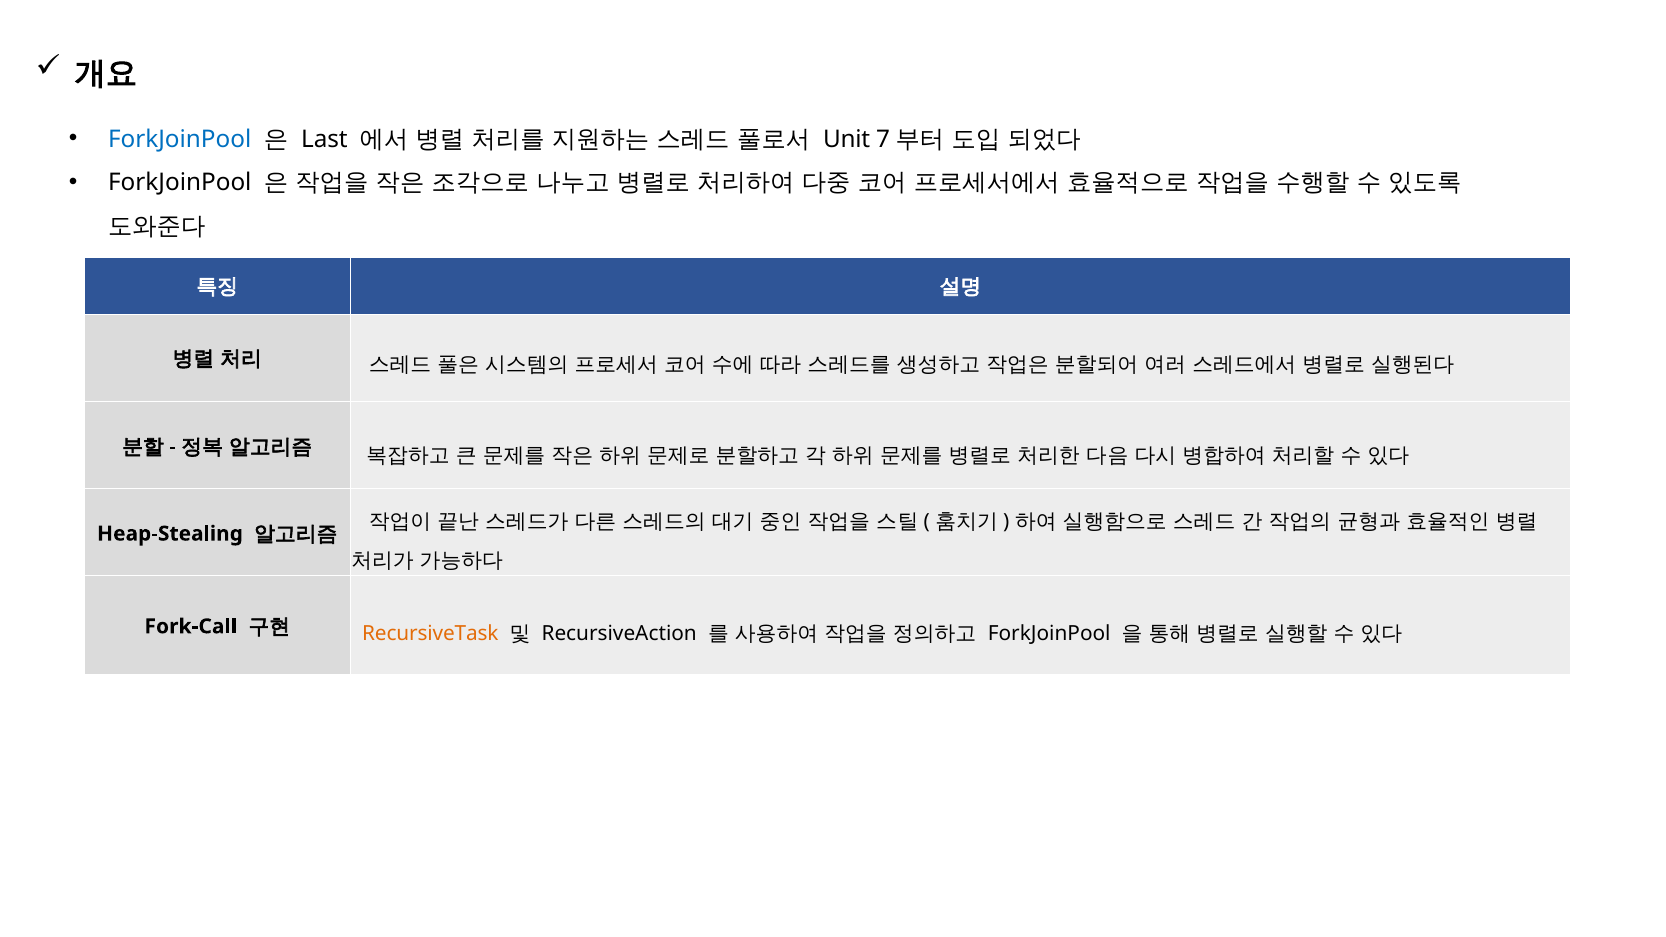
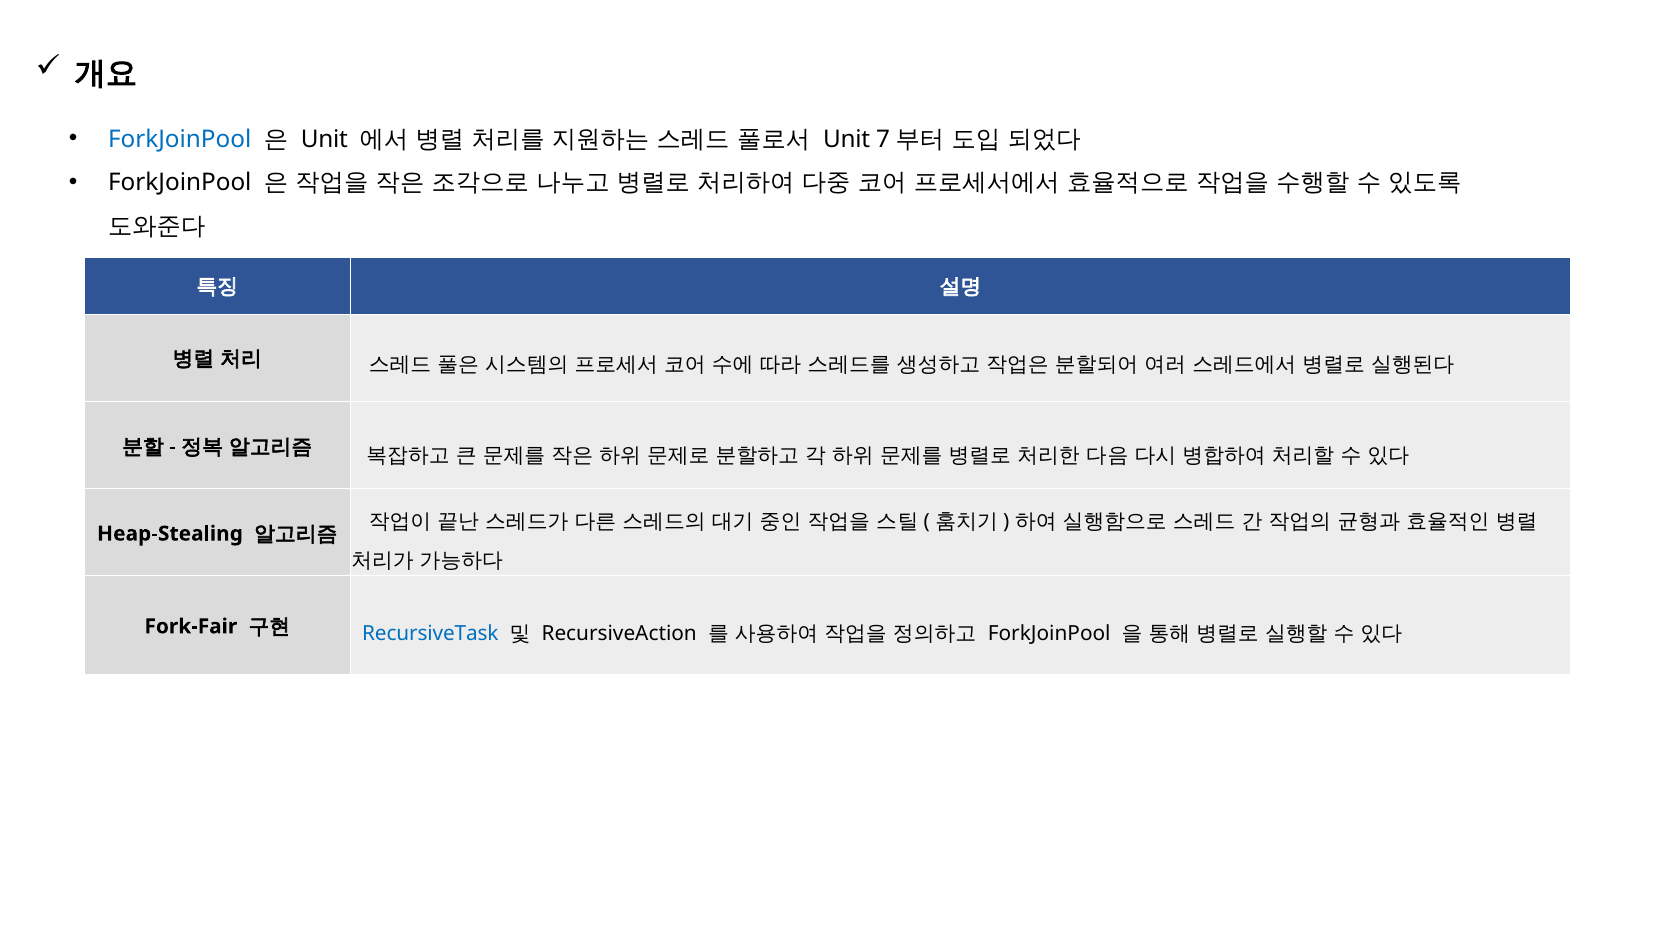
Last at (324, 139): Last -> Unit
Fork-Call: Fork-Call -> Fork-Fair
RecursiveTask colour: orange -> blue
